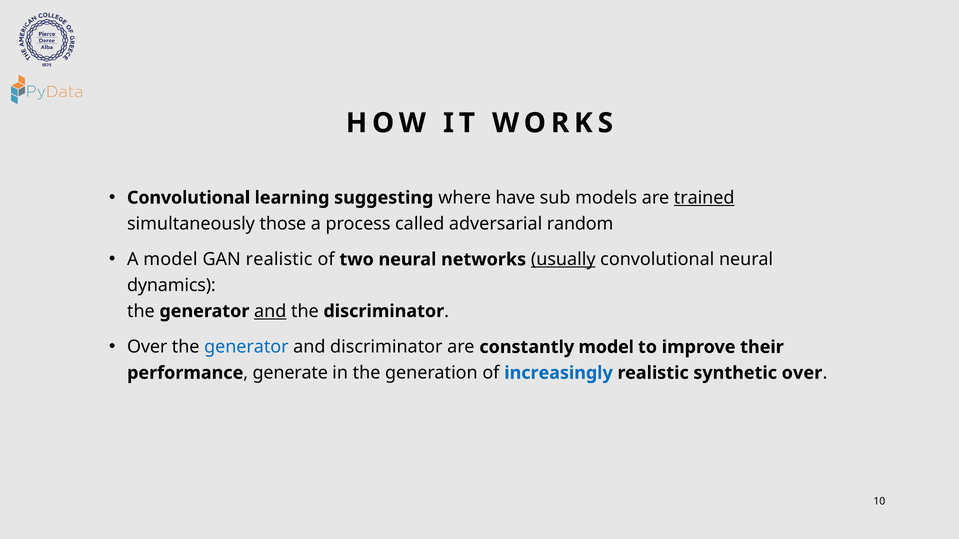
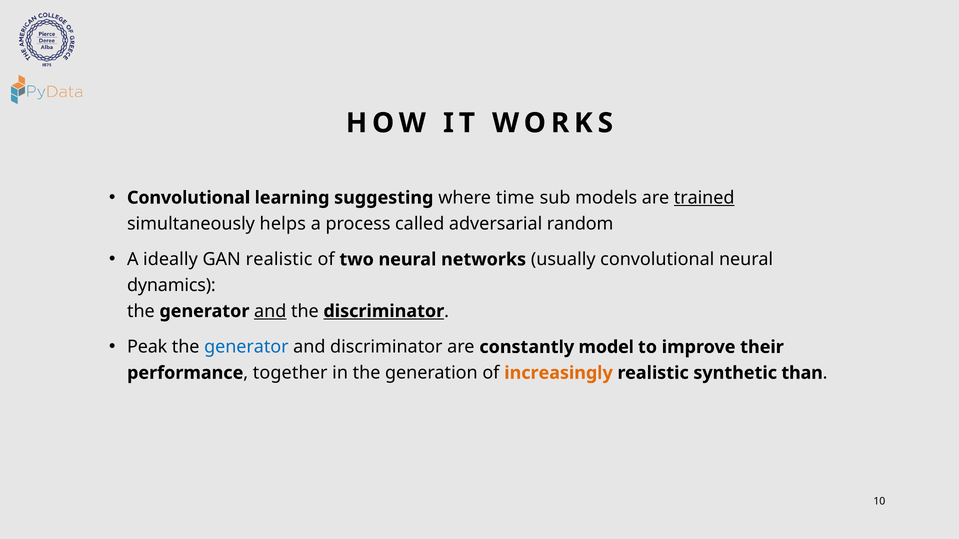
have: have -> time
those: those -> helps
A model: model -> ideally
usually underline: present -> none
discriminator at (384, 311) underline: none -> present
Over at (147, 347): Over -> Peak
generate: generate -> together
increasingly colour: blue -> orange
synthetic over: over -> than
